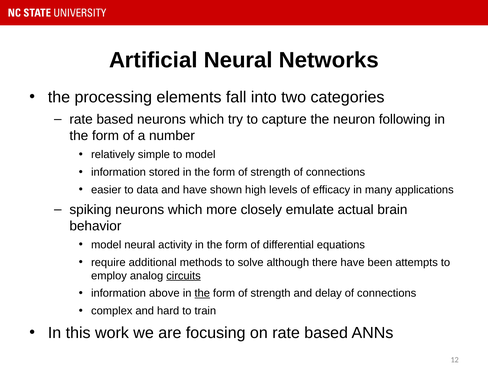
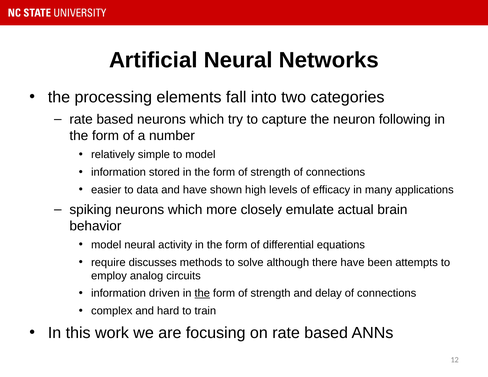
additional: additional -> discusses
circuits underline: present -> none
above: above -> driven
